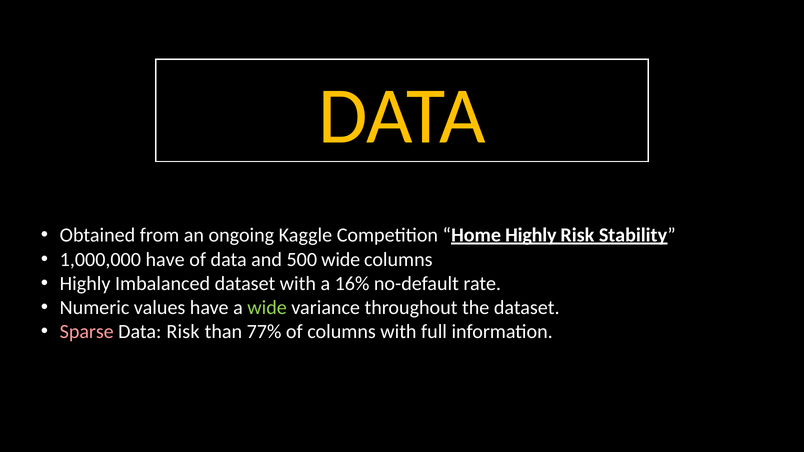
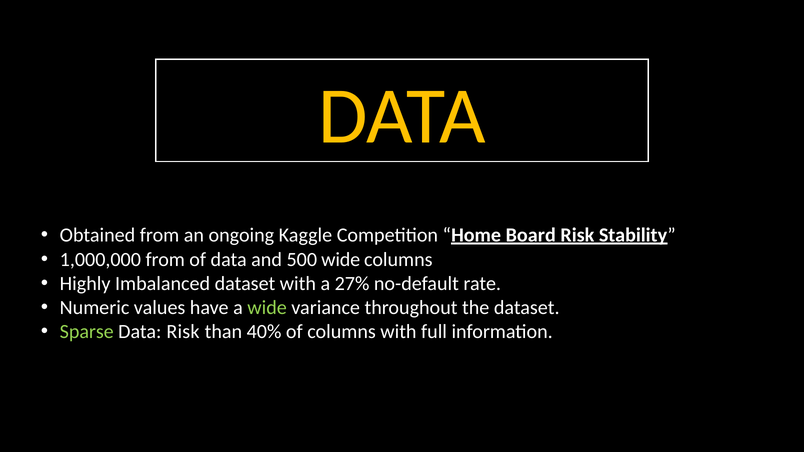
Home Highly: Highly -> Board
1,000,000 have: have -> from
16%: 16% -> 27%
Sparse colour: pink -> light green
77%: 77% -> 40%
